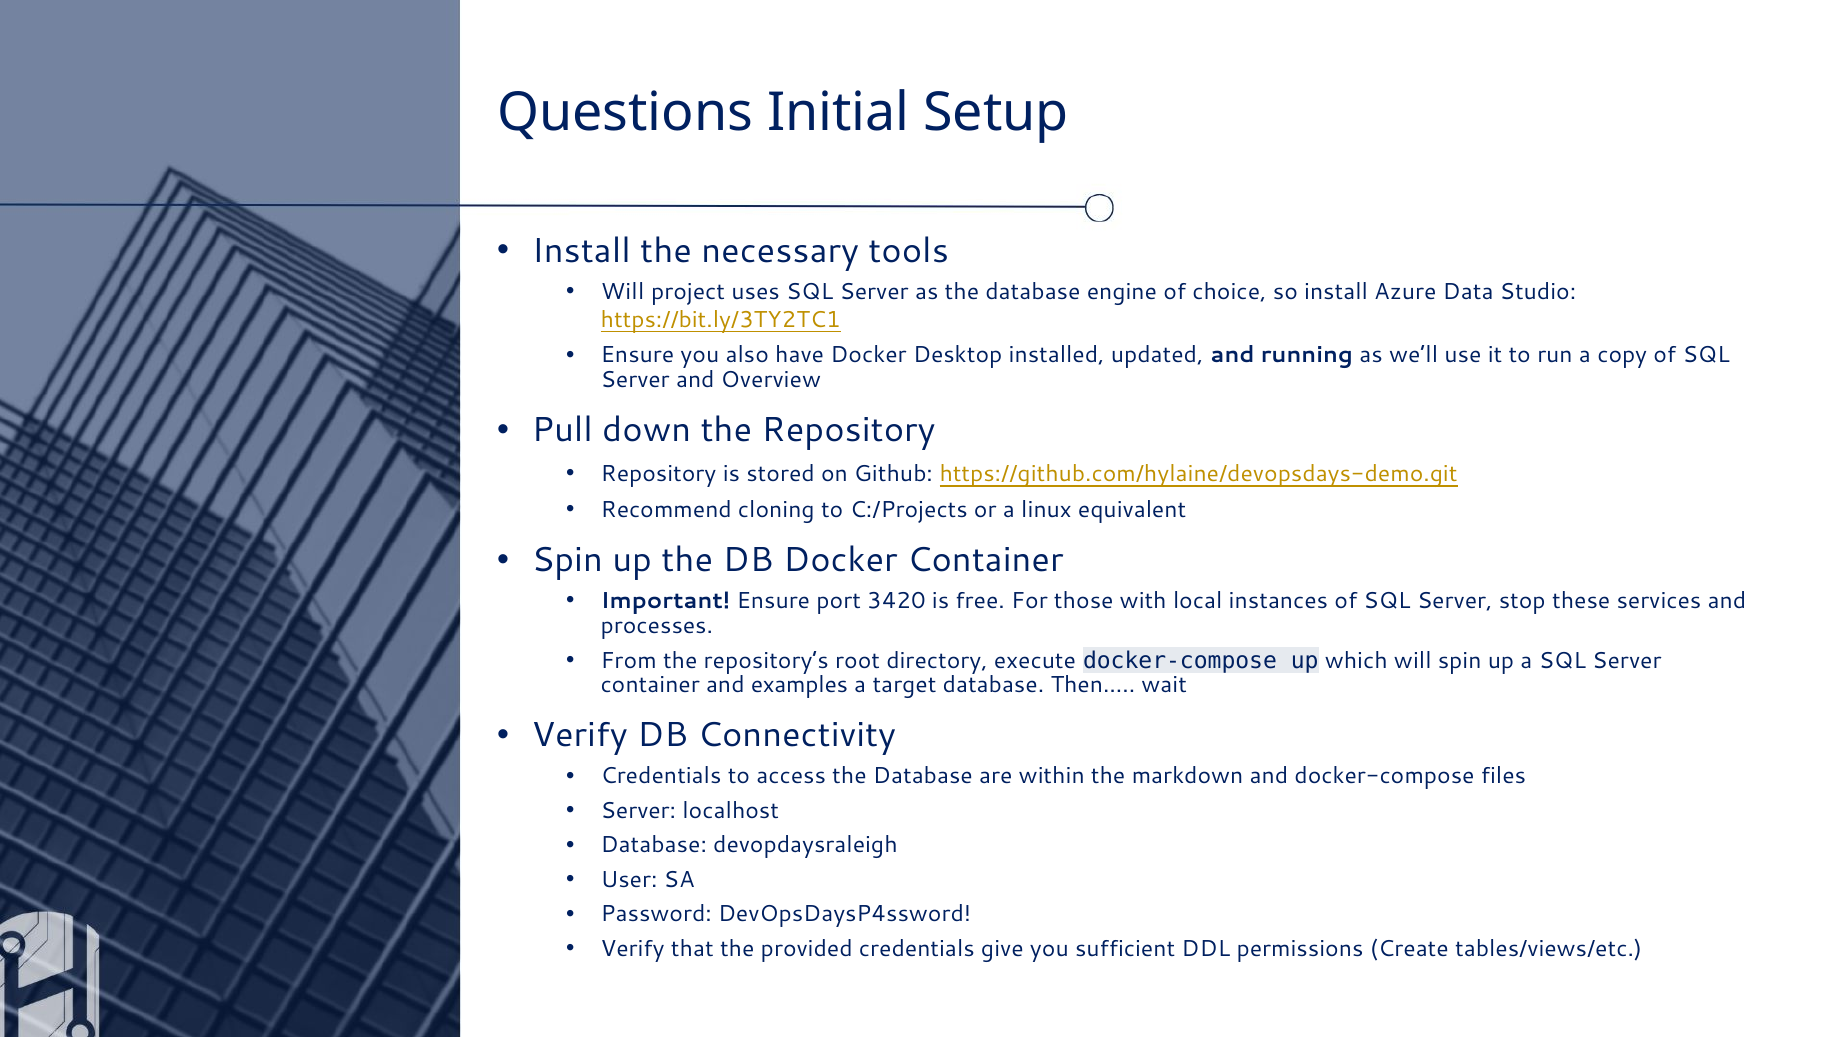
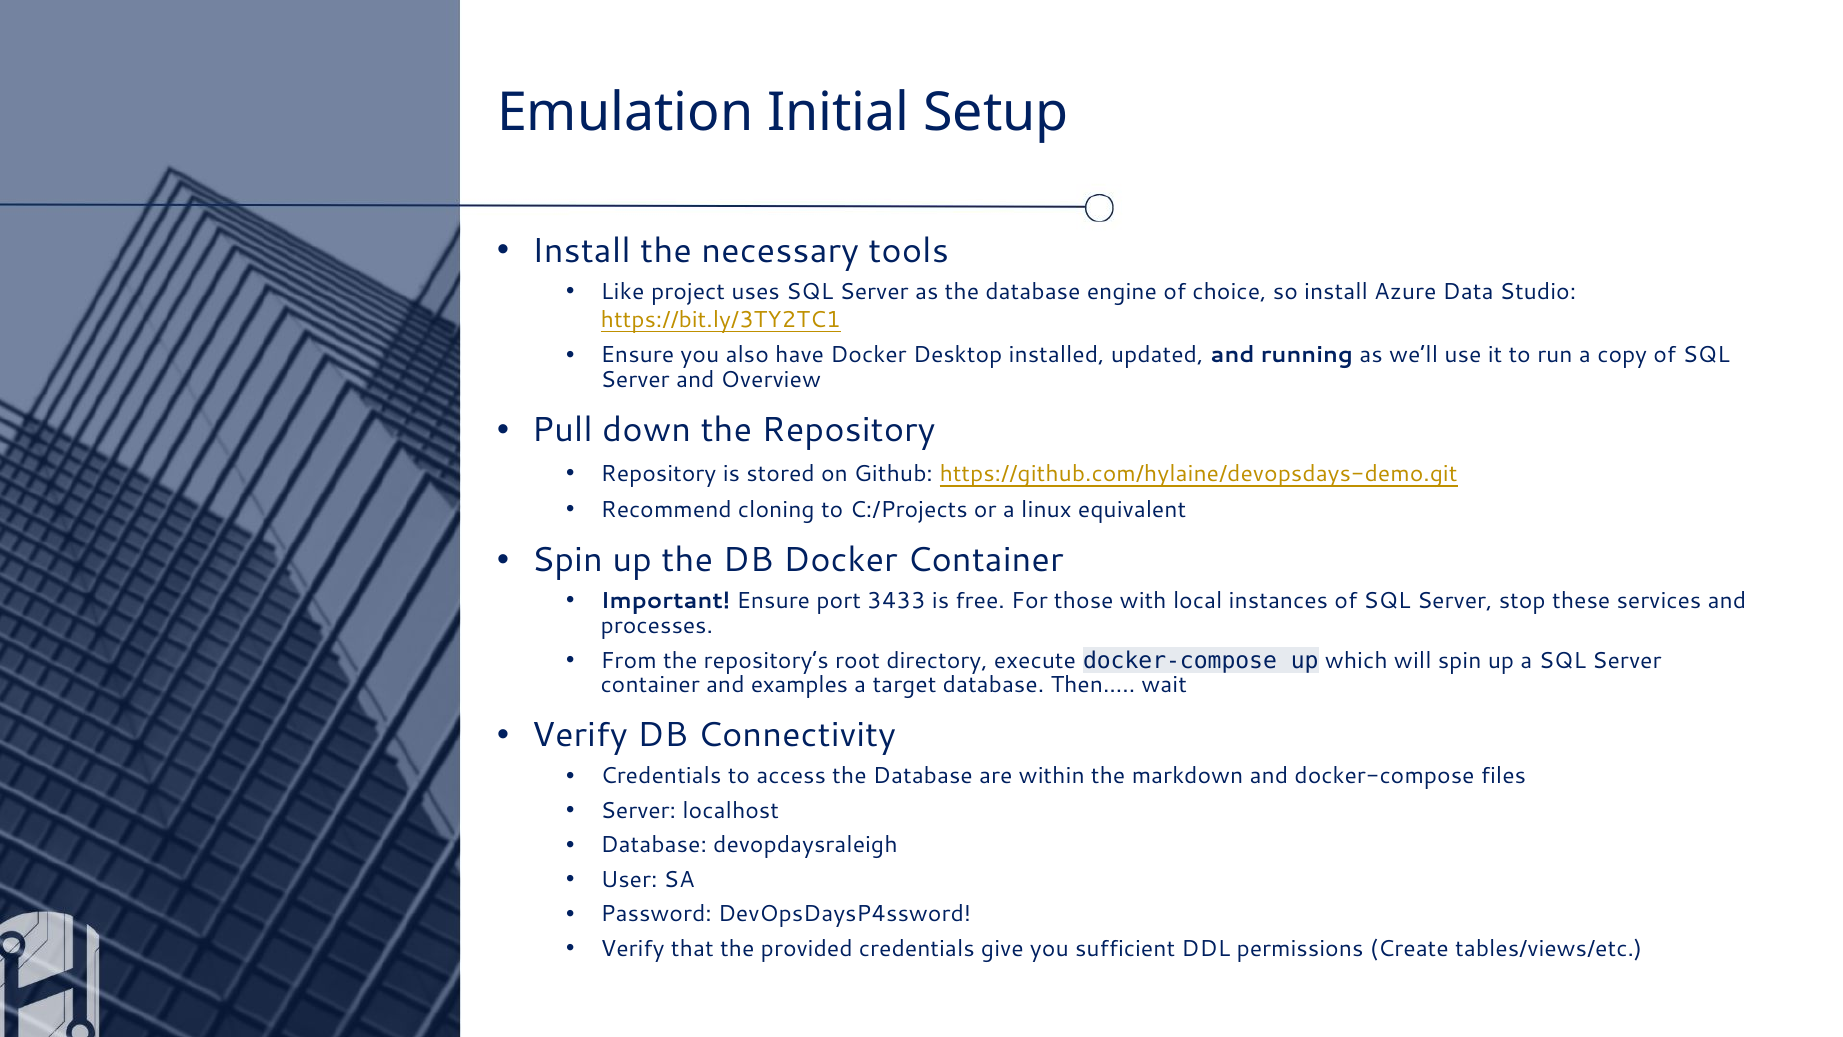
Questions: Questions -> Emulation
Will at (623, 292): Will -> Like
3420: 3420 -> 3433
